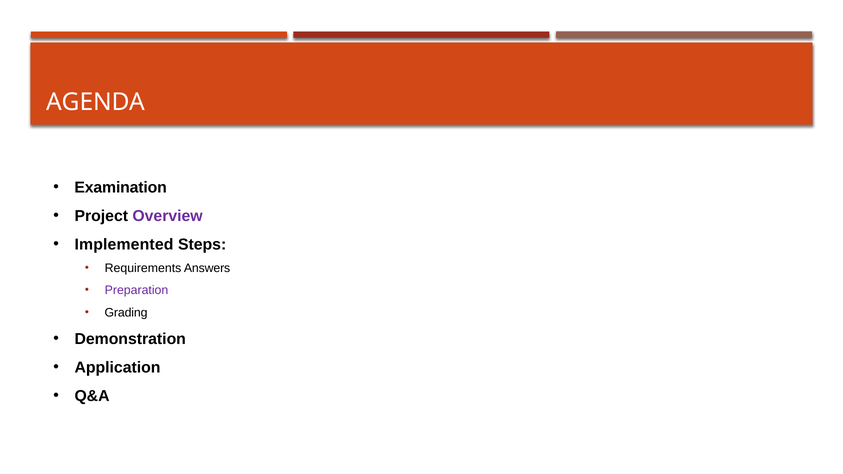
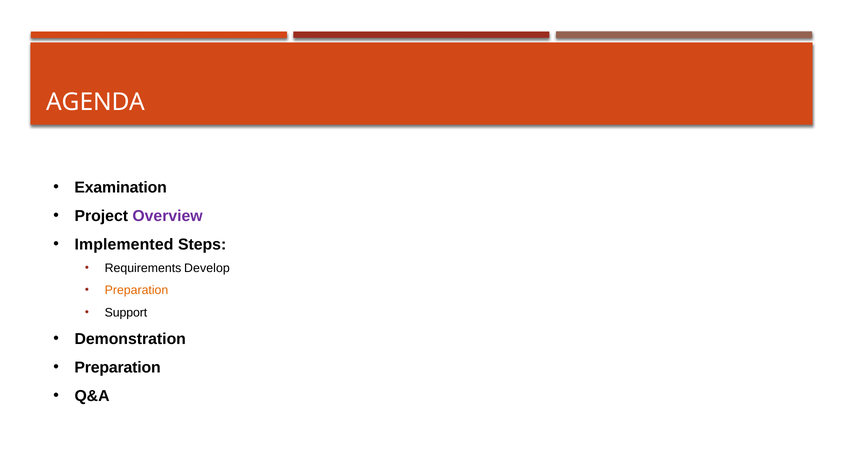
Answers: Answers -> Develop
Preparation at (137, 291) colour: purple -> orange
Grading: Grading -> Support
Application at (118, 368): Application -> Preparation
